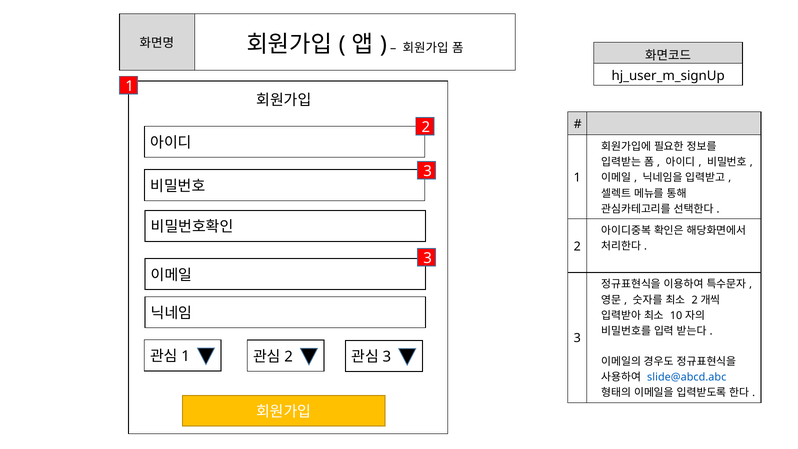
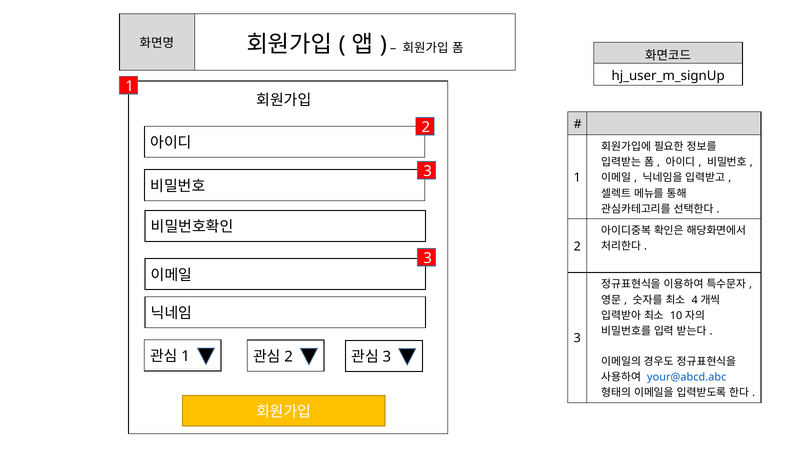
2 at (695, 300): 2 -> 4
slide@abcd.abc: slide@abcd.abc -> your@abcd.abc
